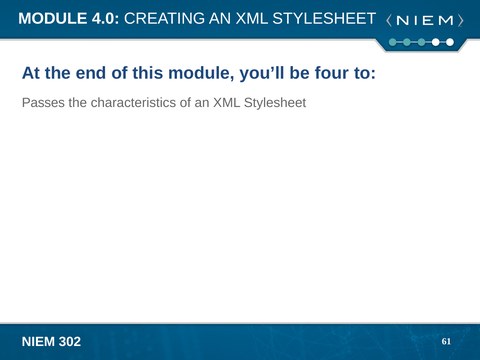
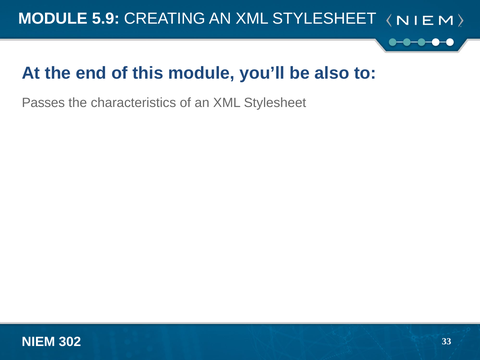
4.0: 4.0 -> 5.9
four: four -> also
61: 61 -> 33
